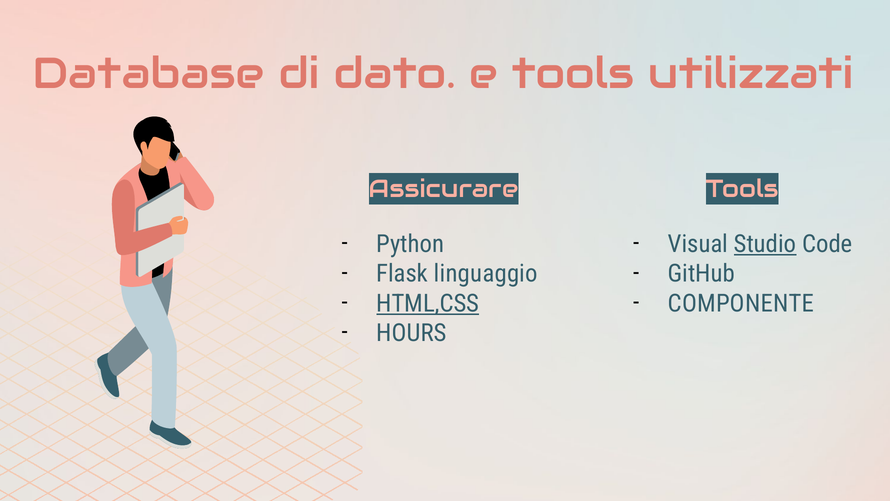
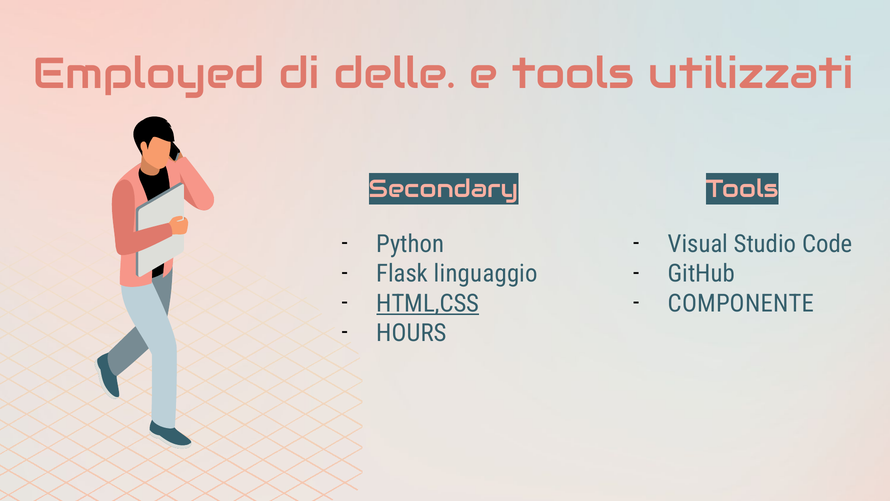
Database: Database -> Employed
dato: dato -> delle
Assicurare: Assicurare -> Secondary
Studio underline: present -> none
